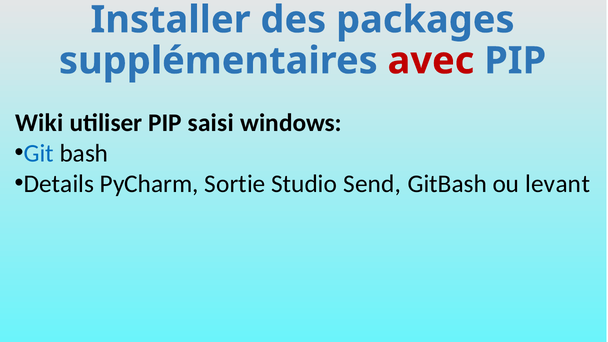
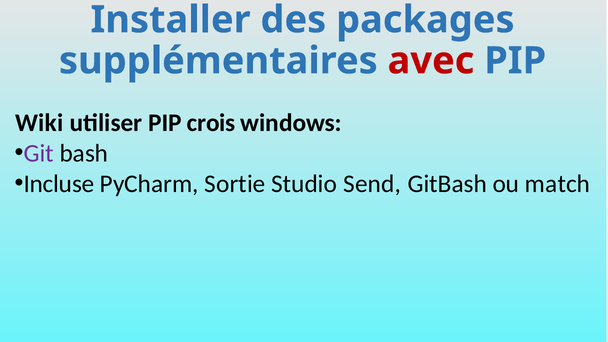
saisi: saisi -> crois
Git colour: blue -> purple
Details: Details -> Incluse
levant: levant -> match
